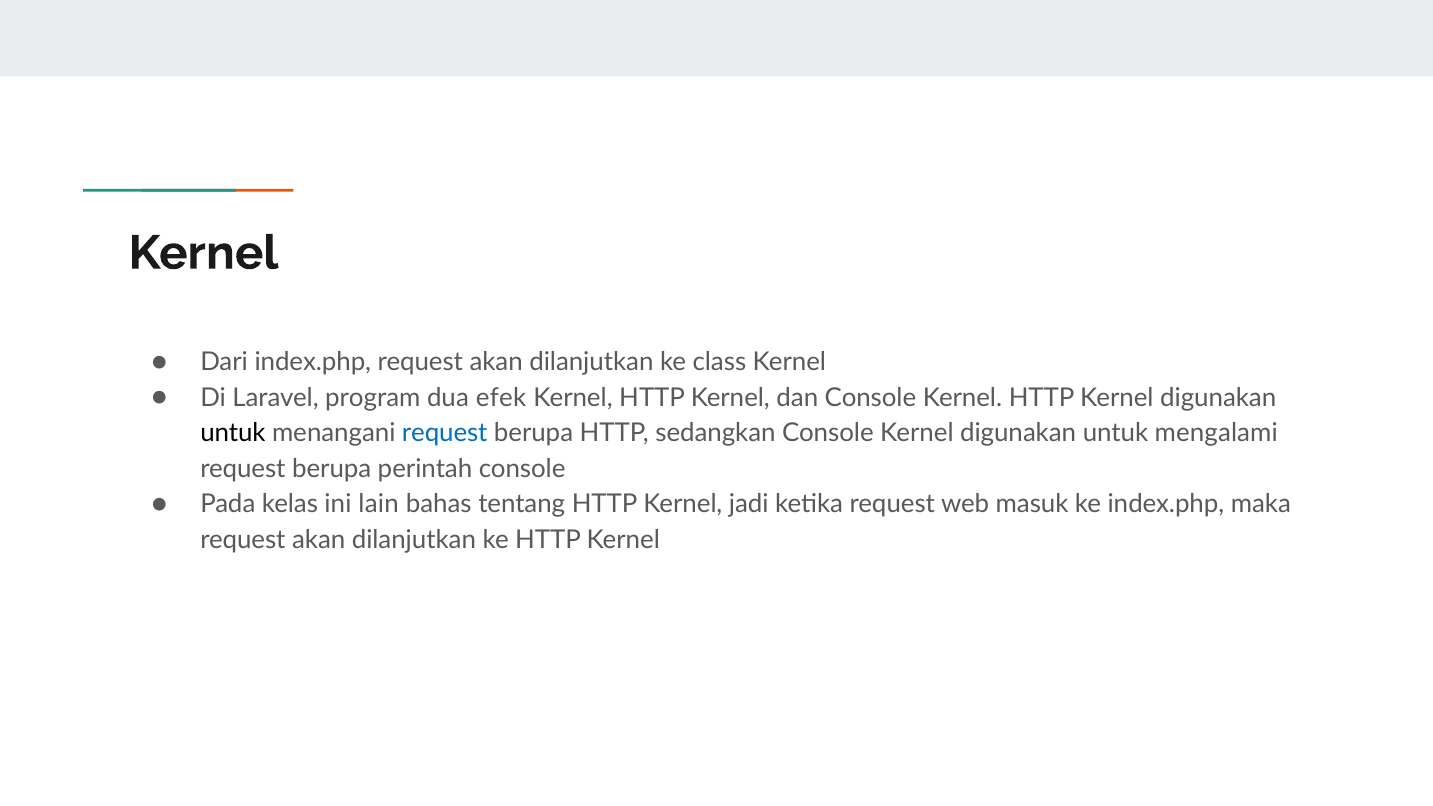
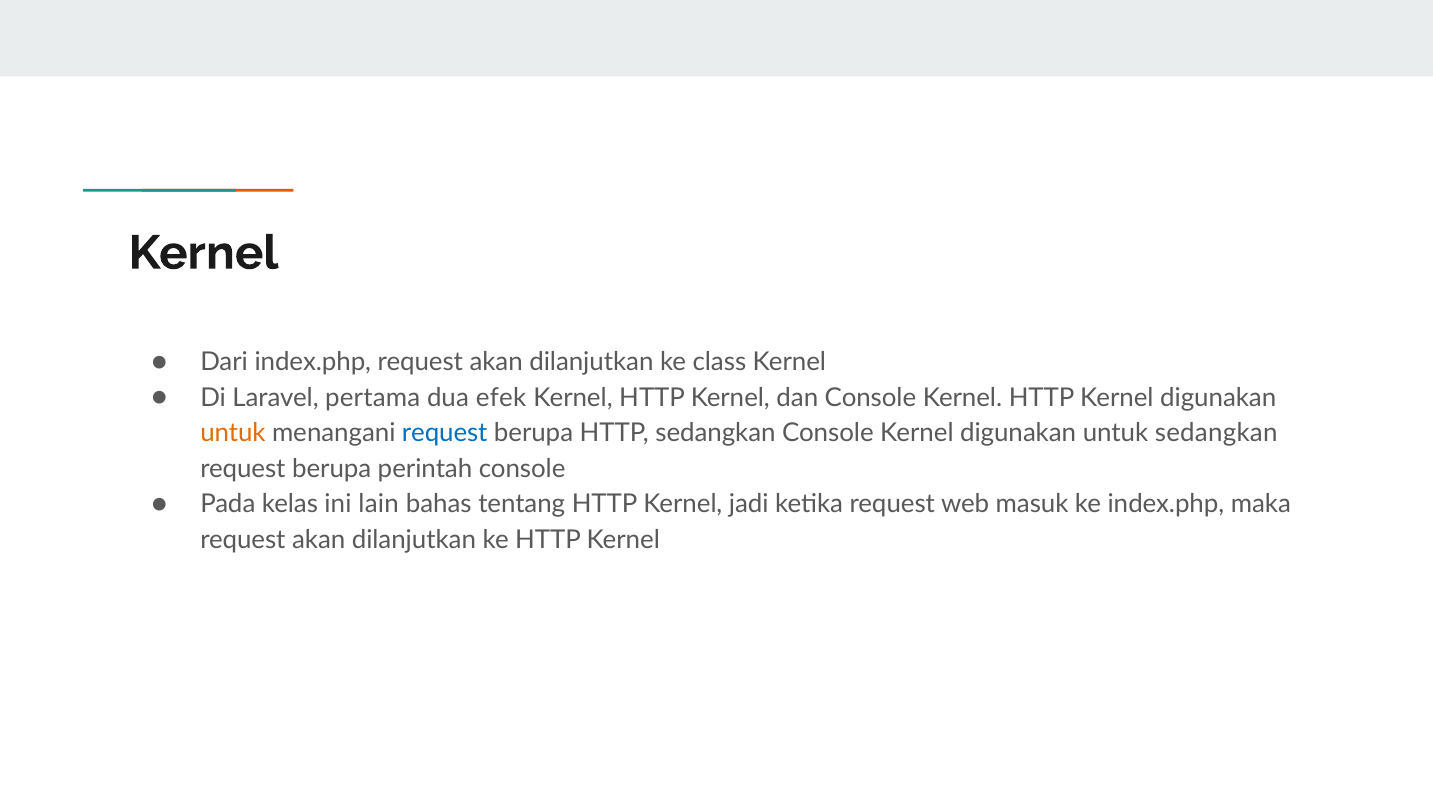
program: program -> pertama
untuk at (233, 433) colour: black -> orange
untuk mengalami: mengalami -> sedangkan
